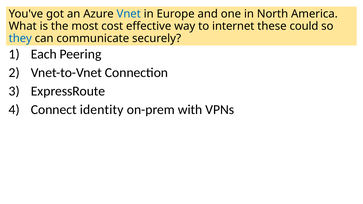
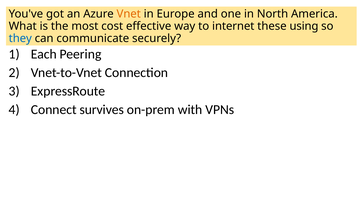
Vnet colour: blue -> orange
could: could -> using
identity: identity -> survives
